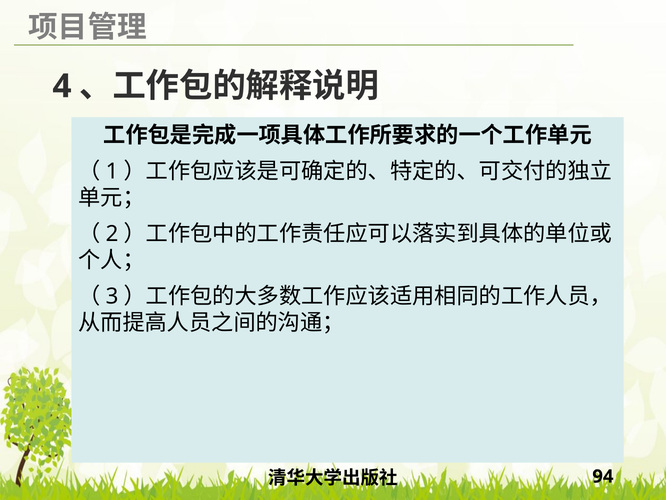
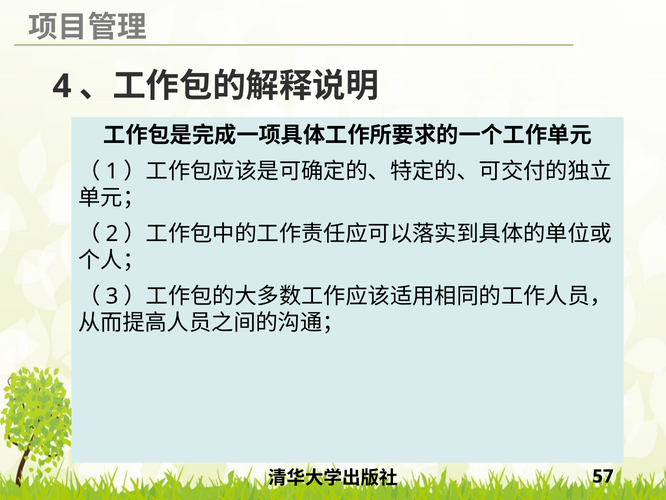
94: 94 -> 57
